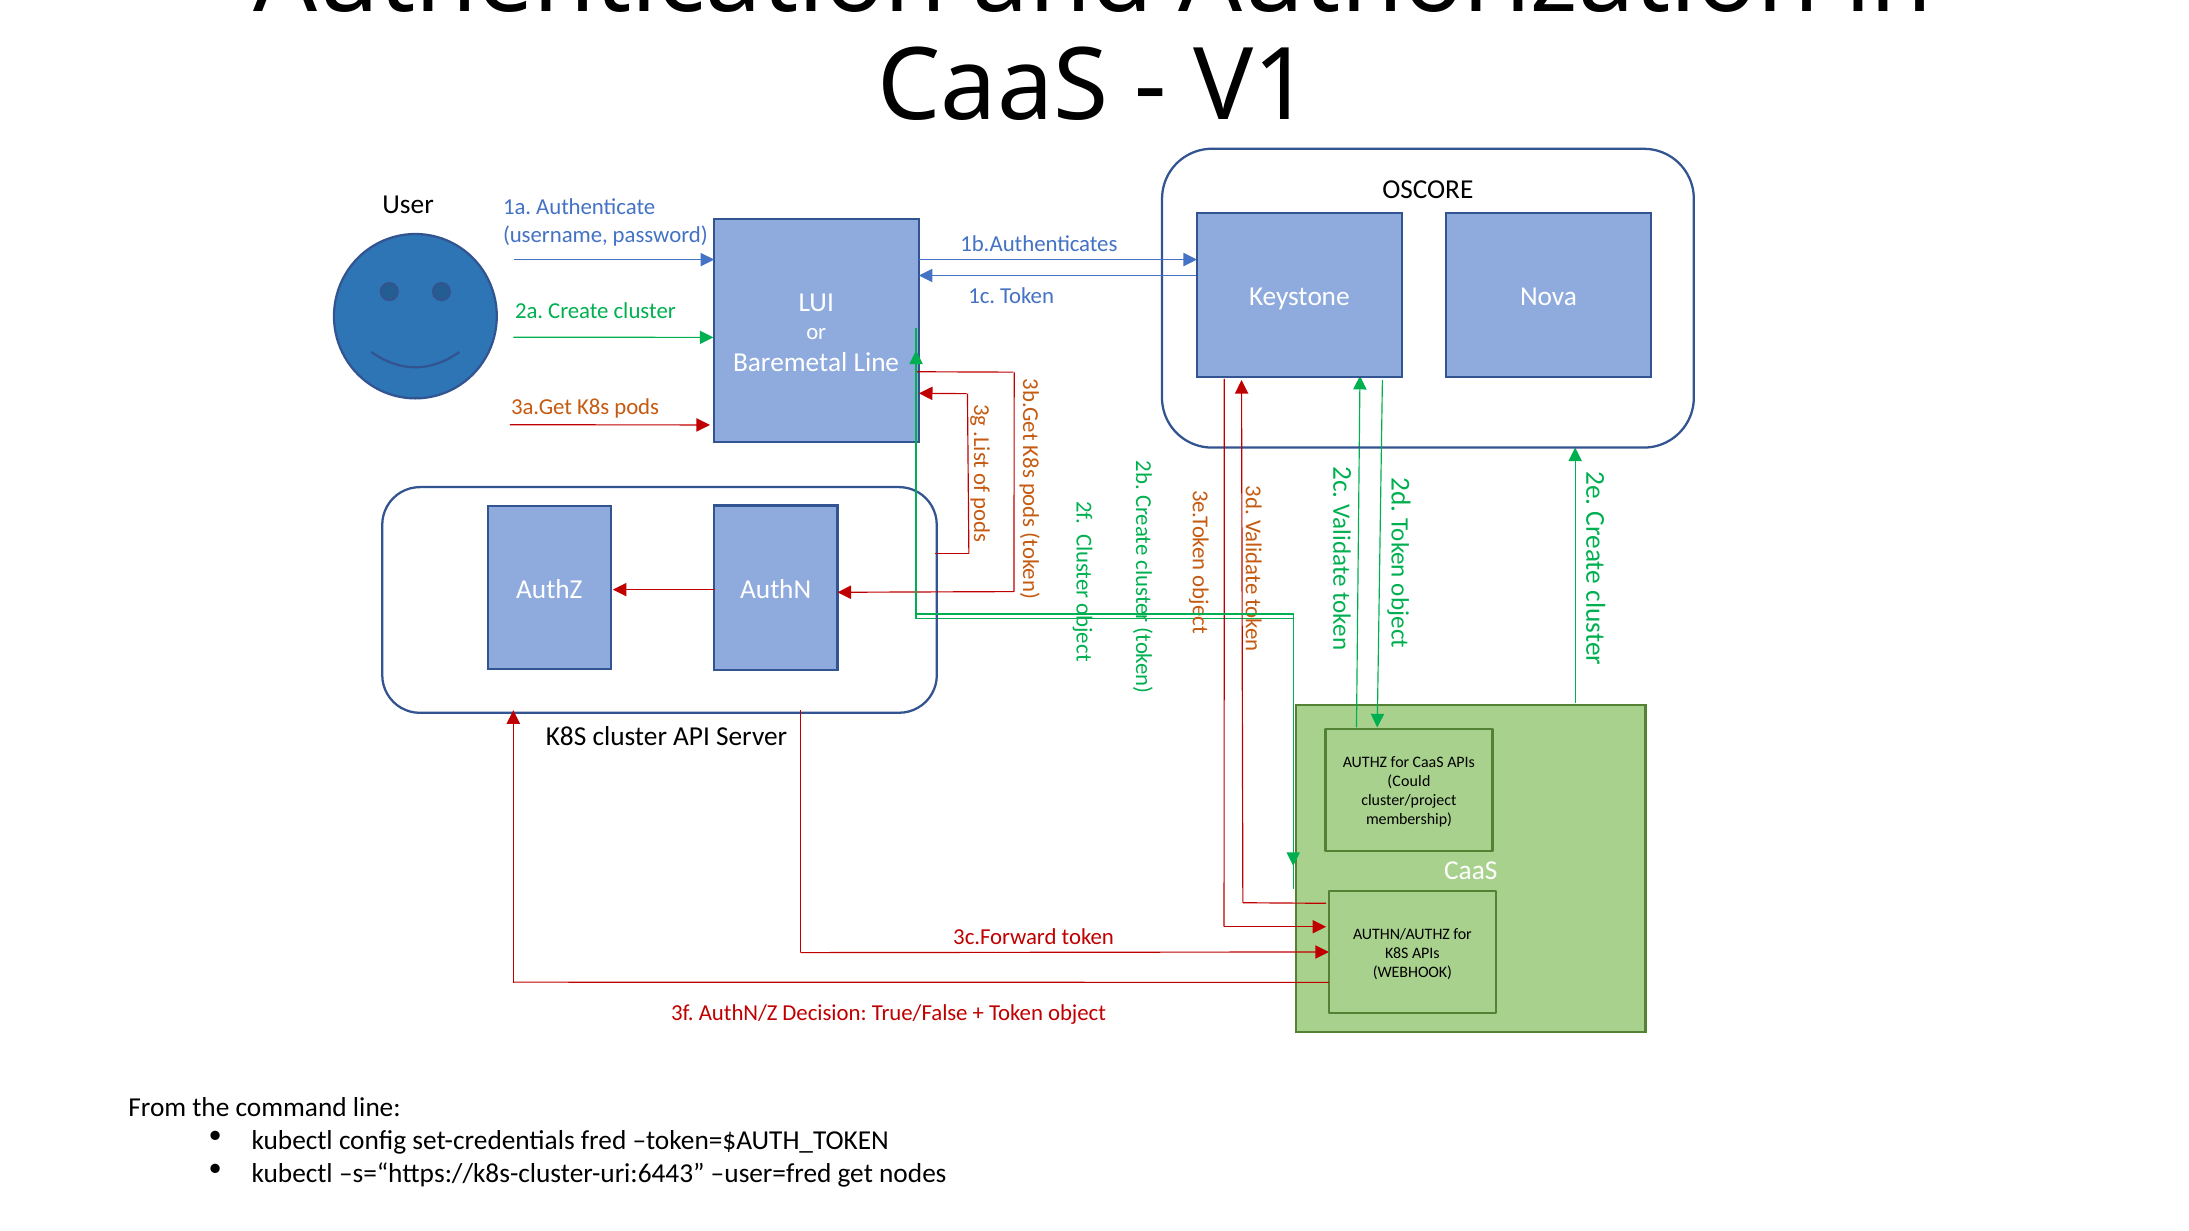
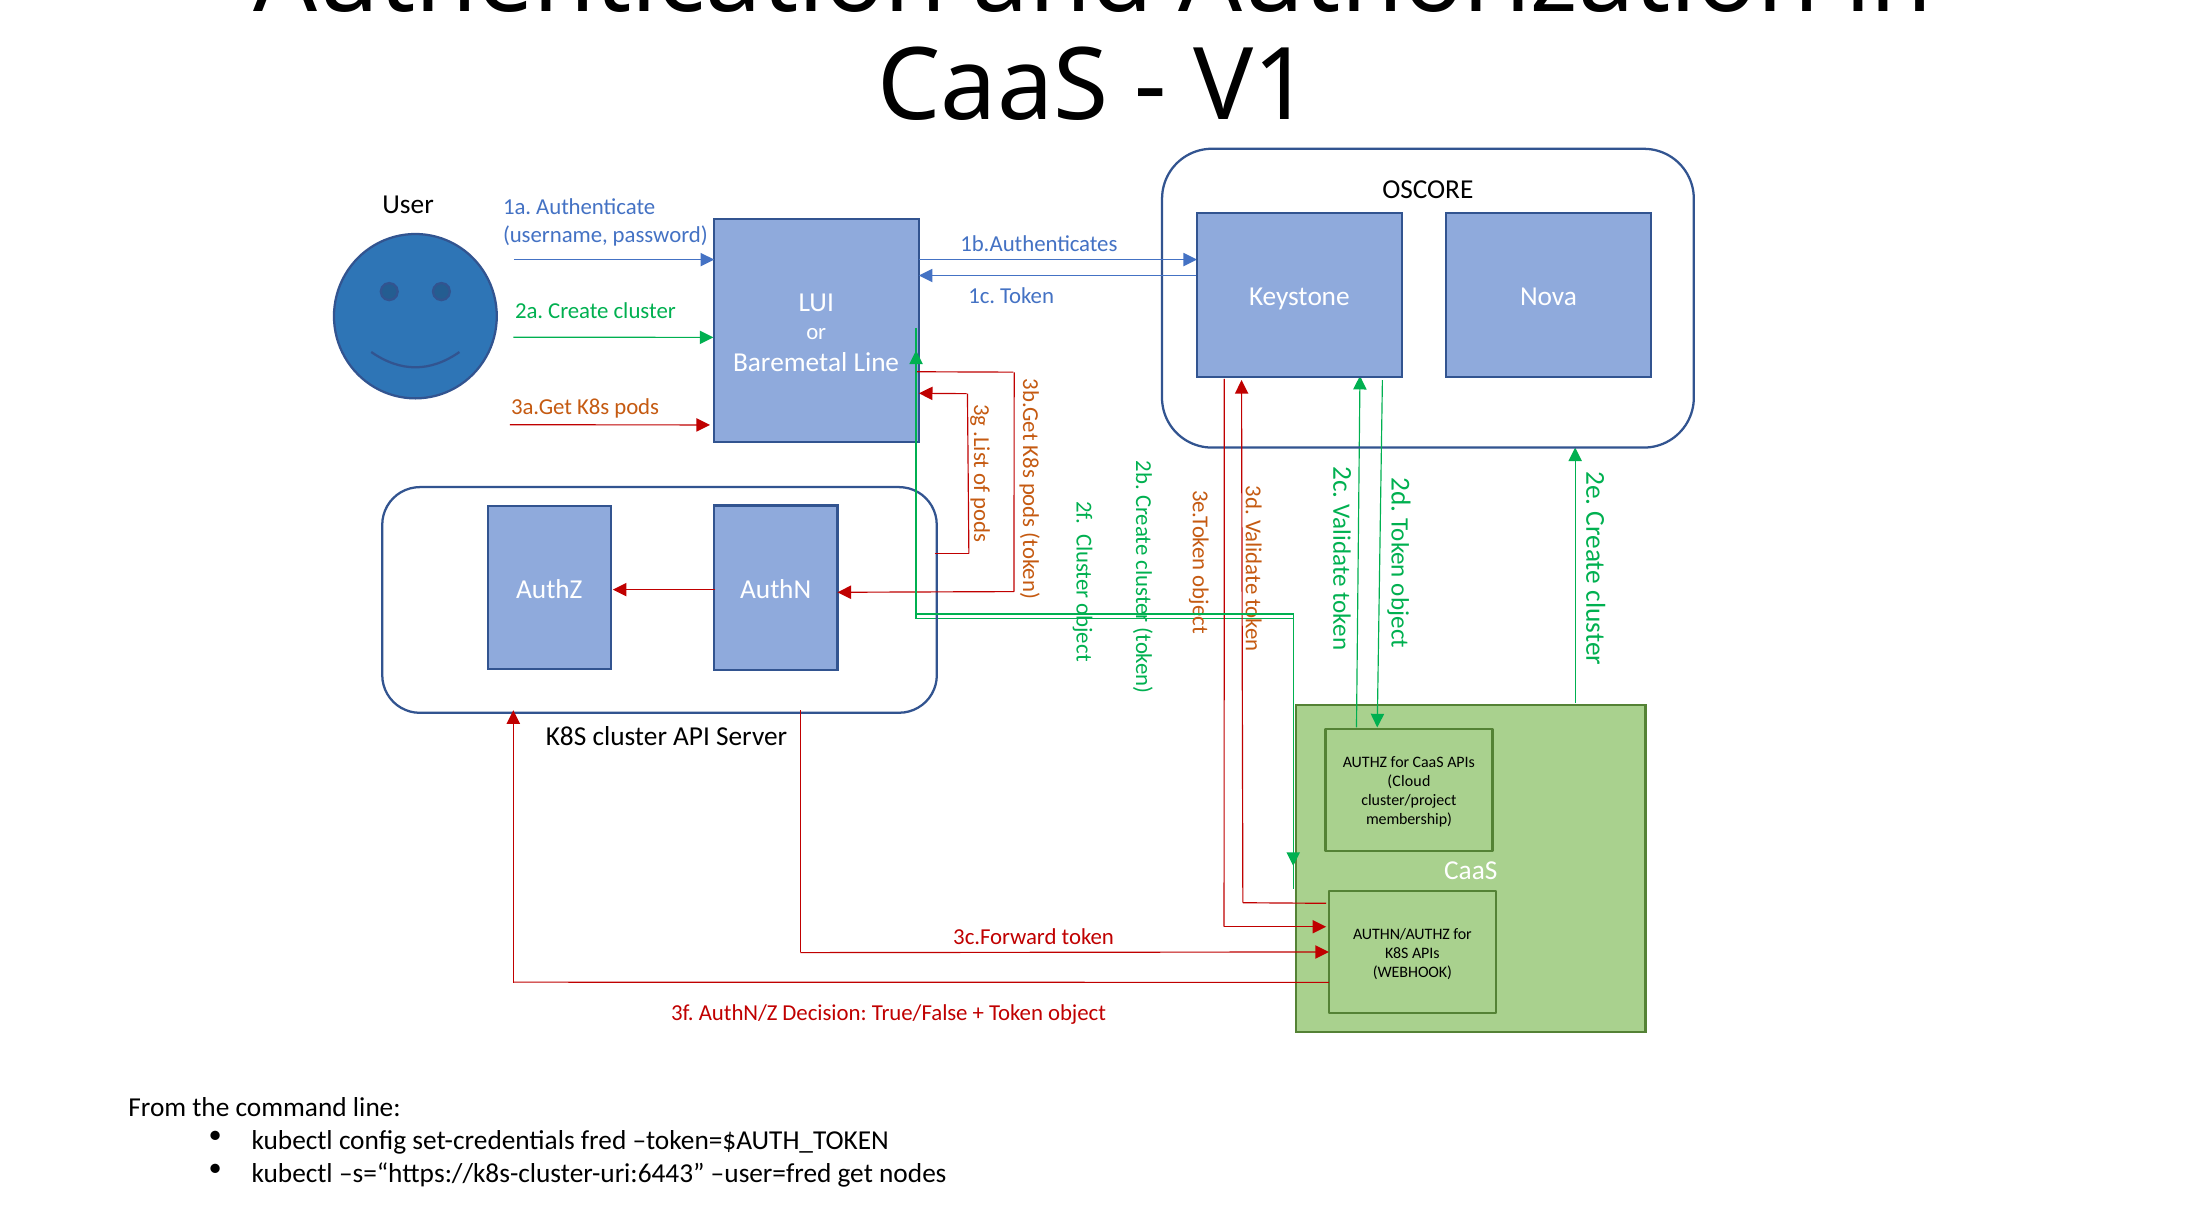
Could: Could -> Cloud
